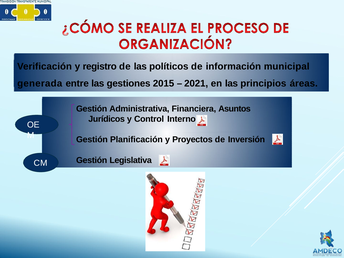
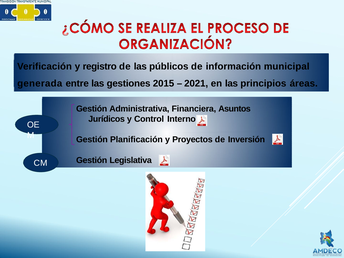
políticos: políticos -> públicos
